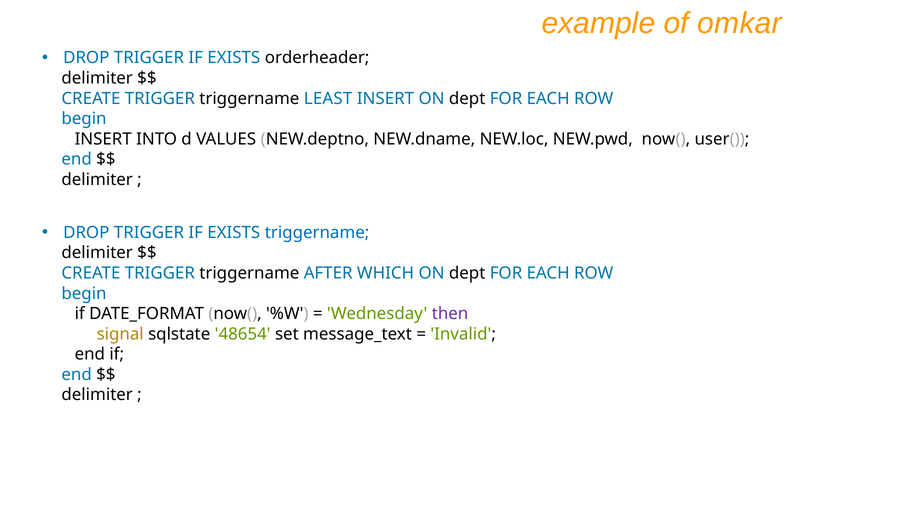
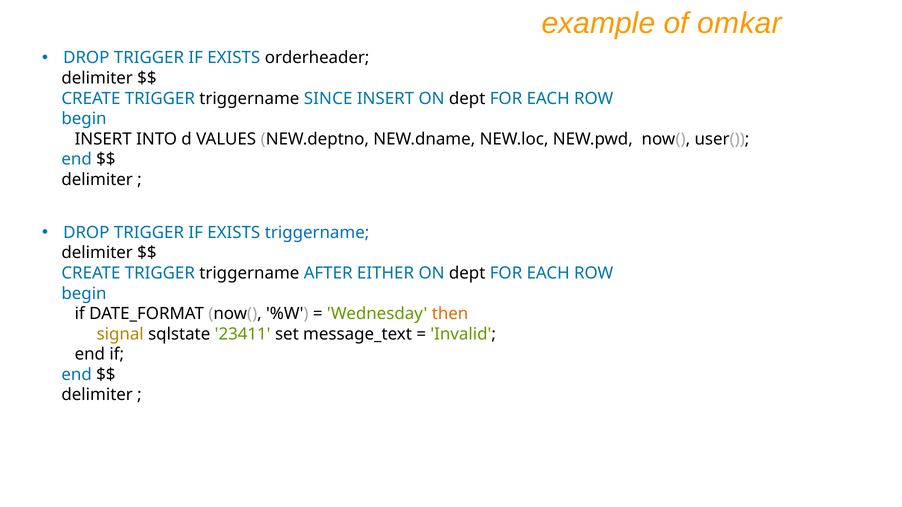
LEAST: LEAST -> SINCE
WHICH: WHICH -> EITHER
then colour: purple -> orange
48654: 48654 -> 23411
